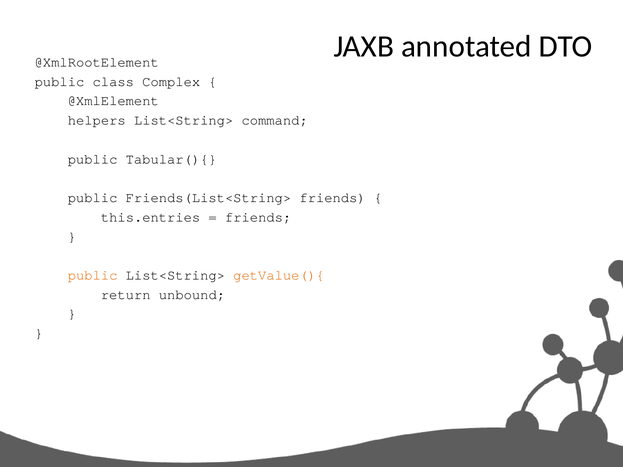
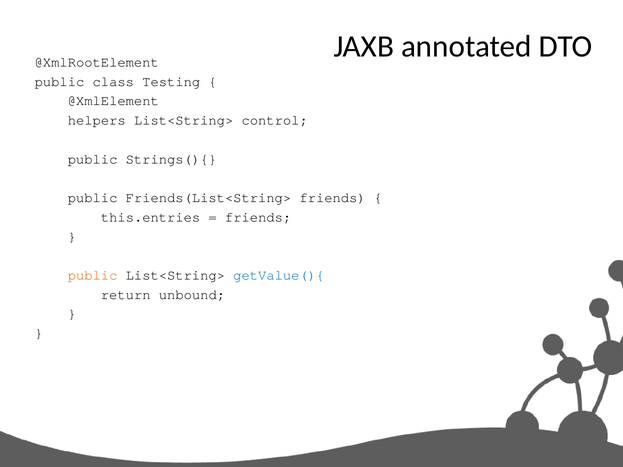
Complex: Complex -> Testing
command: command -> control
Tabular(){: Tabular(){ -> Strings(){
getValue(){ colour: orange -> blue
